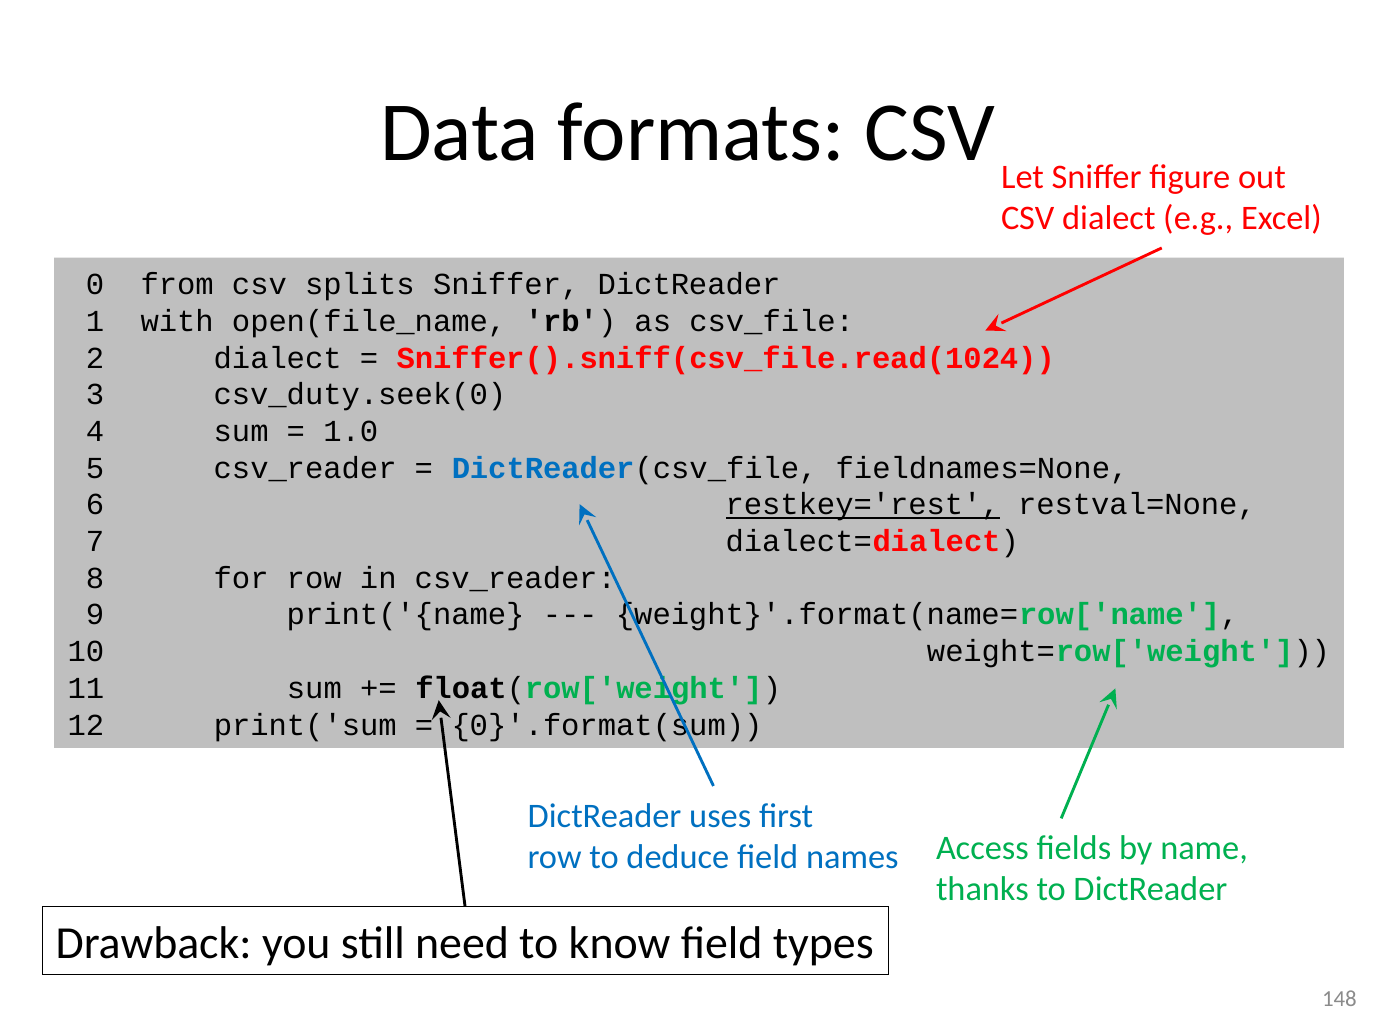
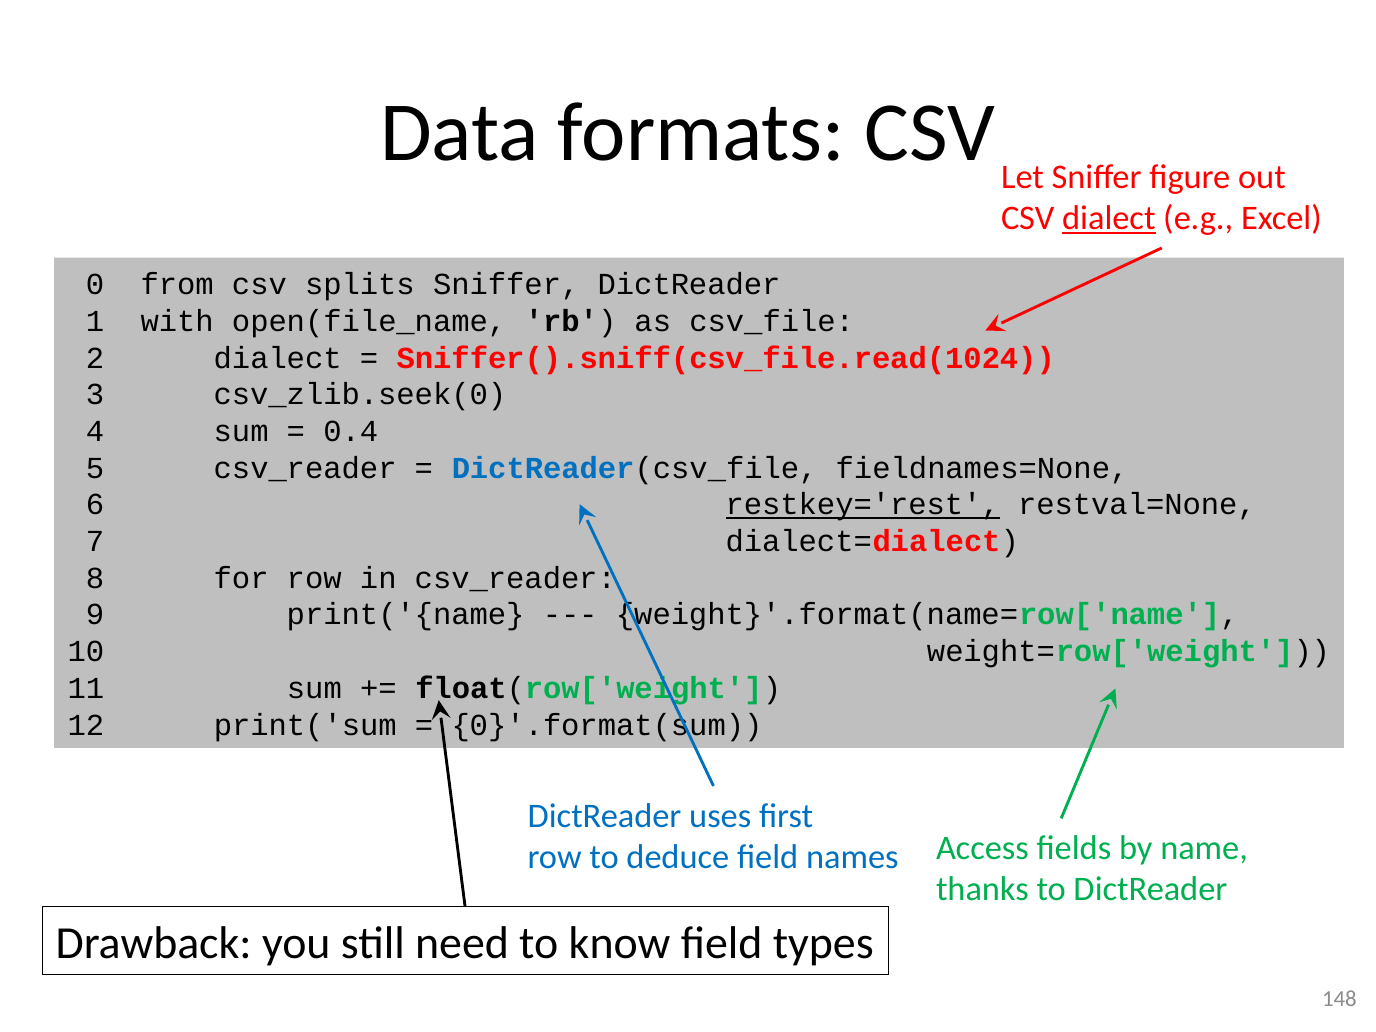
dialect at (1109, 219) underline: none -> present
csv_duty.seek(0: csv_duty.seek(0 -> csv_zlib.seek(0
1.0: 1.0 -> 0.4
